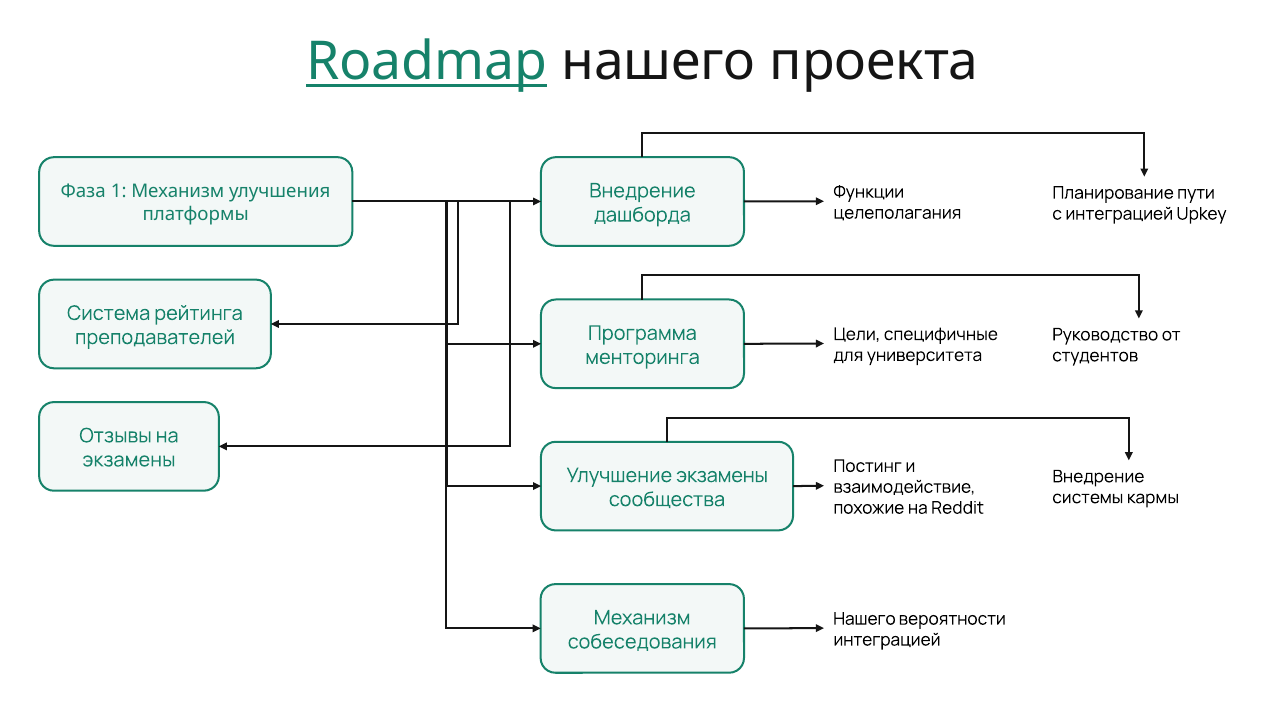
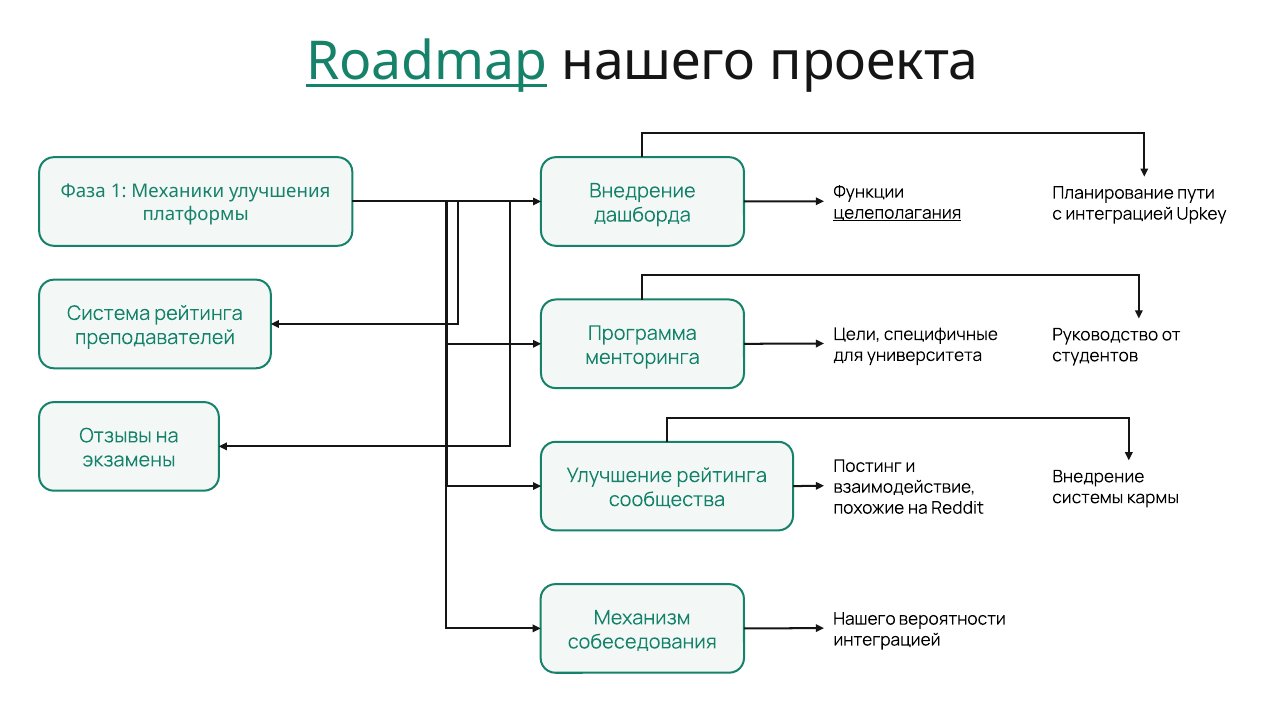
1 Механизм: Механизм -> Механики
целеполагания underline: none -> present
Улучшение экзамены: экзамены -> рейтинга
